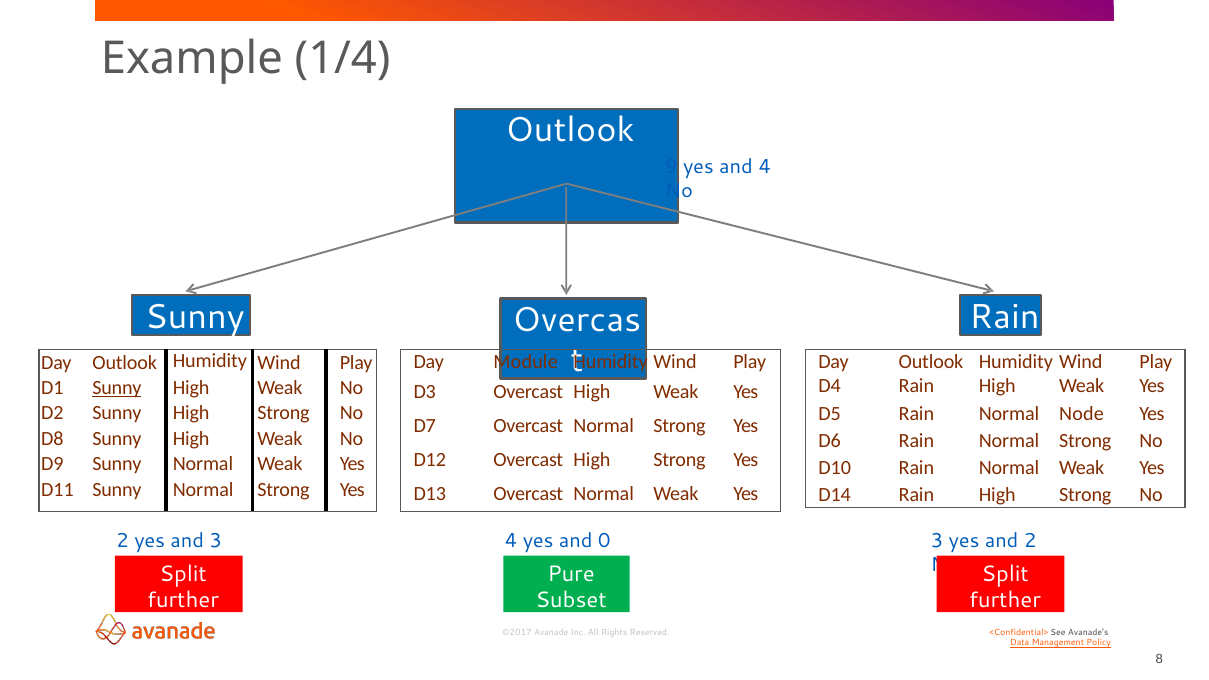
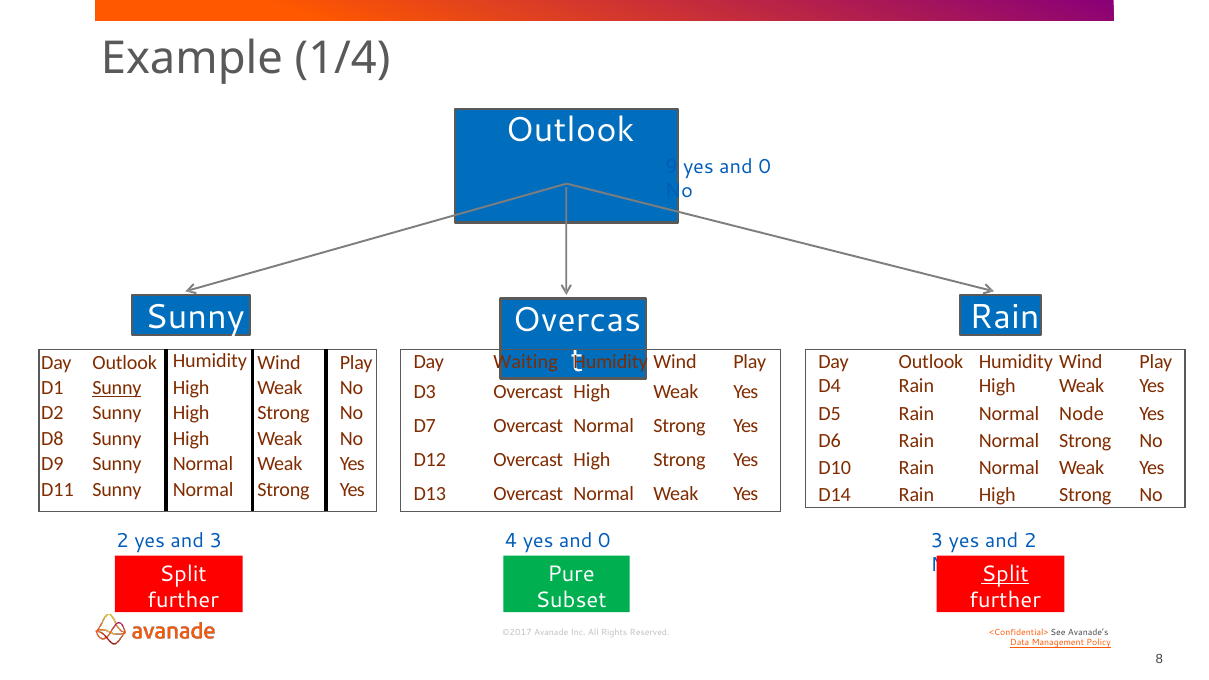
9 yes and 4: 4 -> 0
Module: Module -> Waiting
Split at (1005, 574) underline: none -> present
